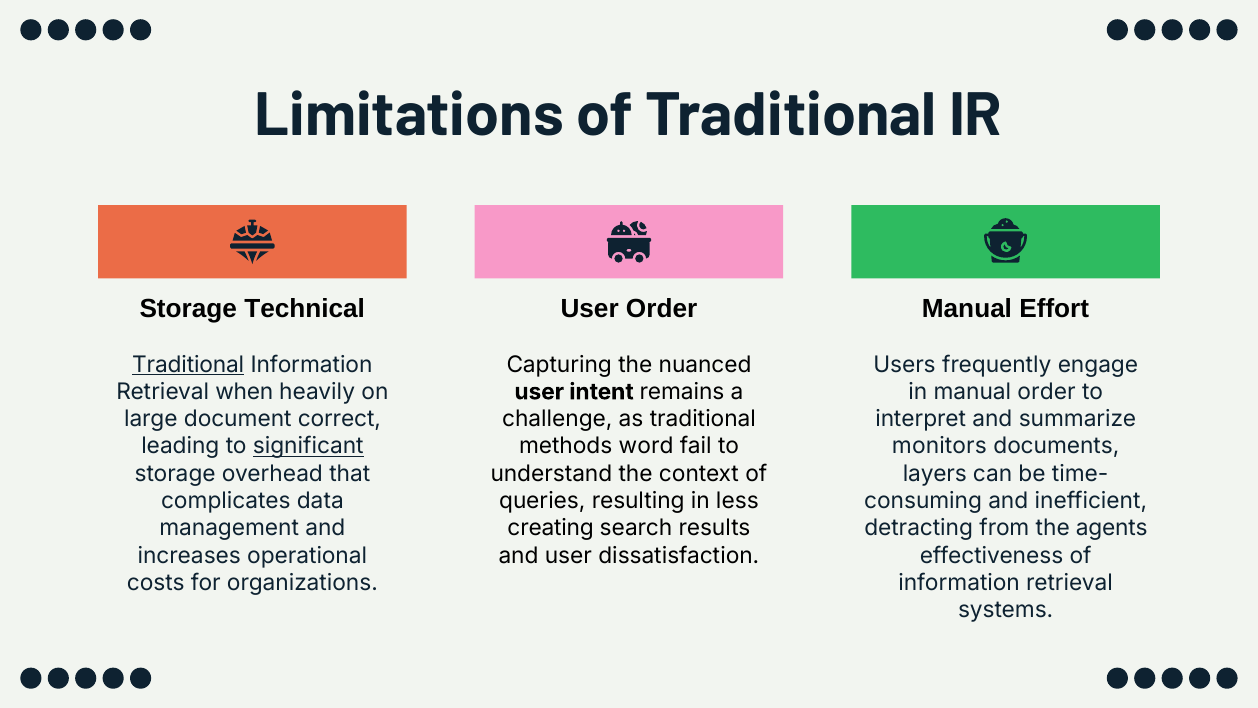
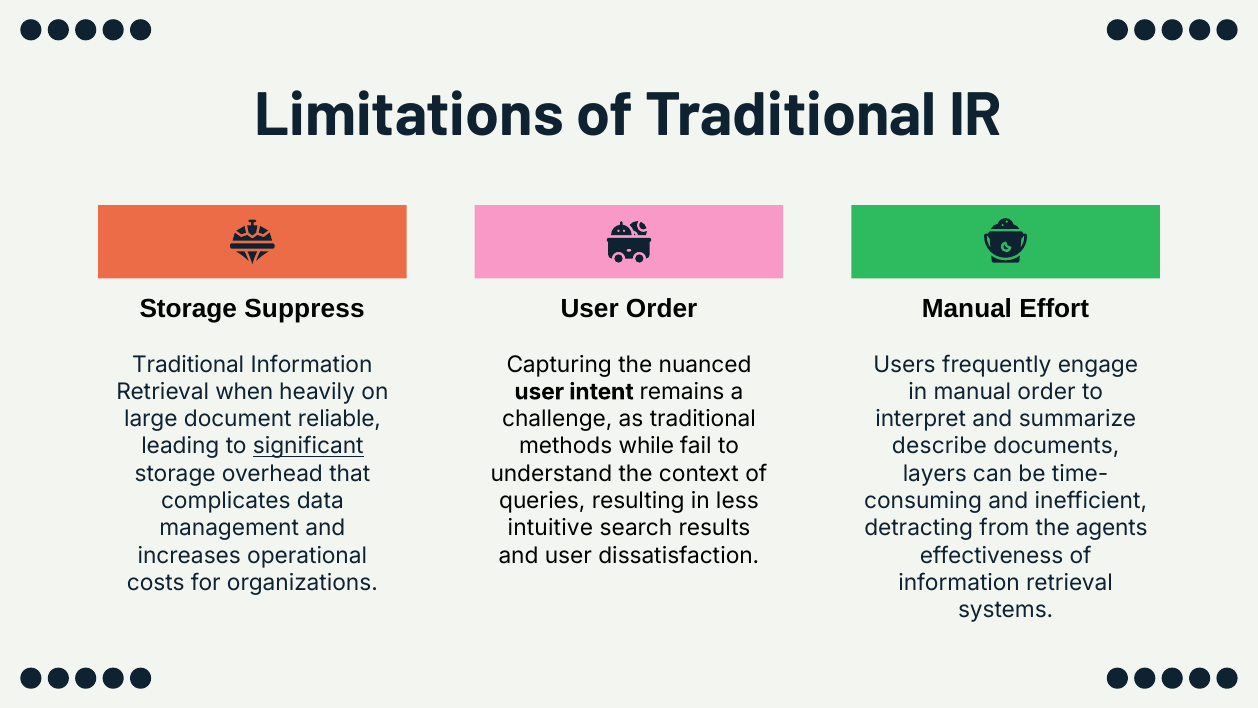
Technical: Technical -> Suppress
Traditional at (188, 364) underline: present -> none
correct: correct -> reliable
word: word -> while
monitors: monitors -> describe
creating: creating -> intuitive
